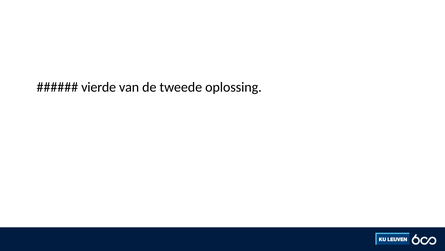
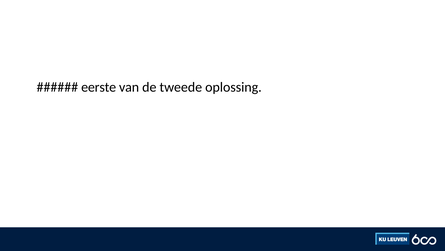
vierde: vierde -> eerste
